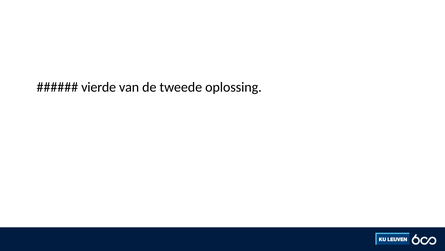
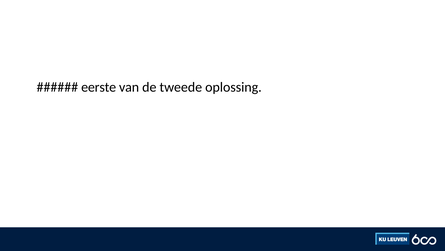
vierde: vierde -> eerste
